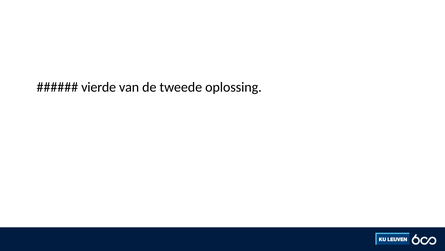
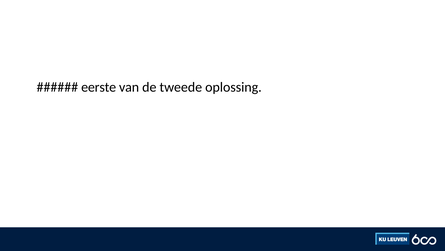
vierde: vierde -> eerste
